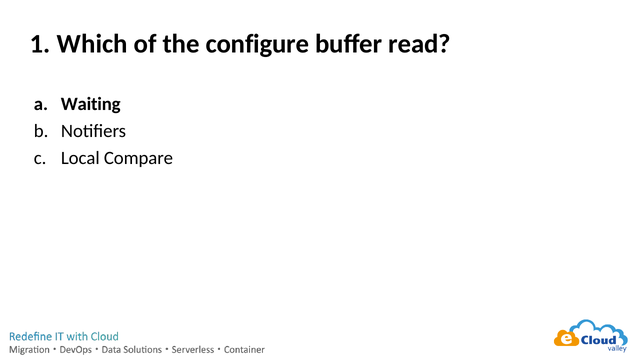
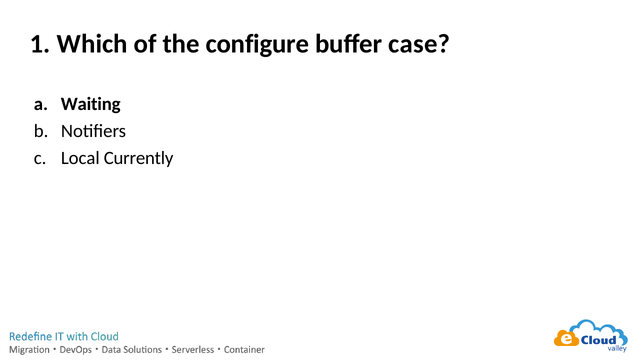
read: read -> case
Compare: Compare -> Currently
